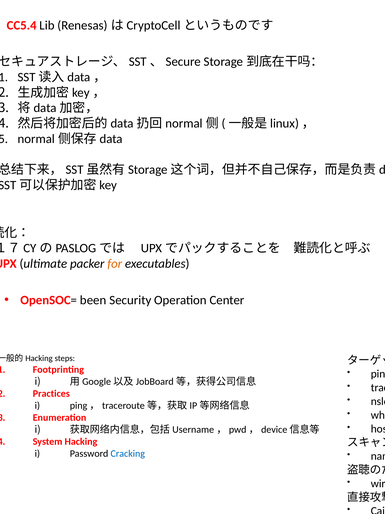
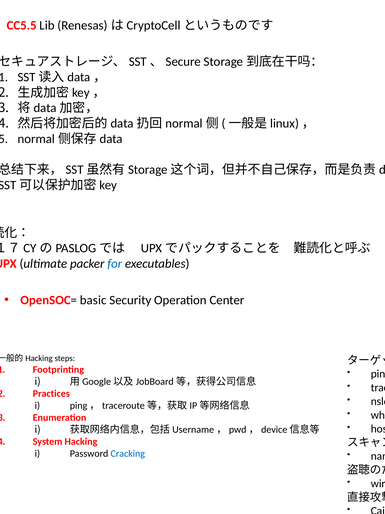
CC5.4: CC5.4 -> CC5.5
for colour: orange -> blue
been: been -> basic
